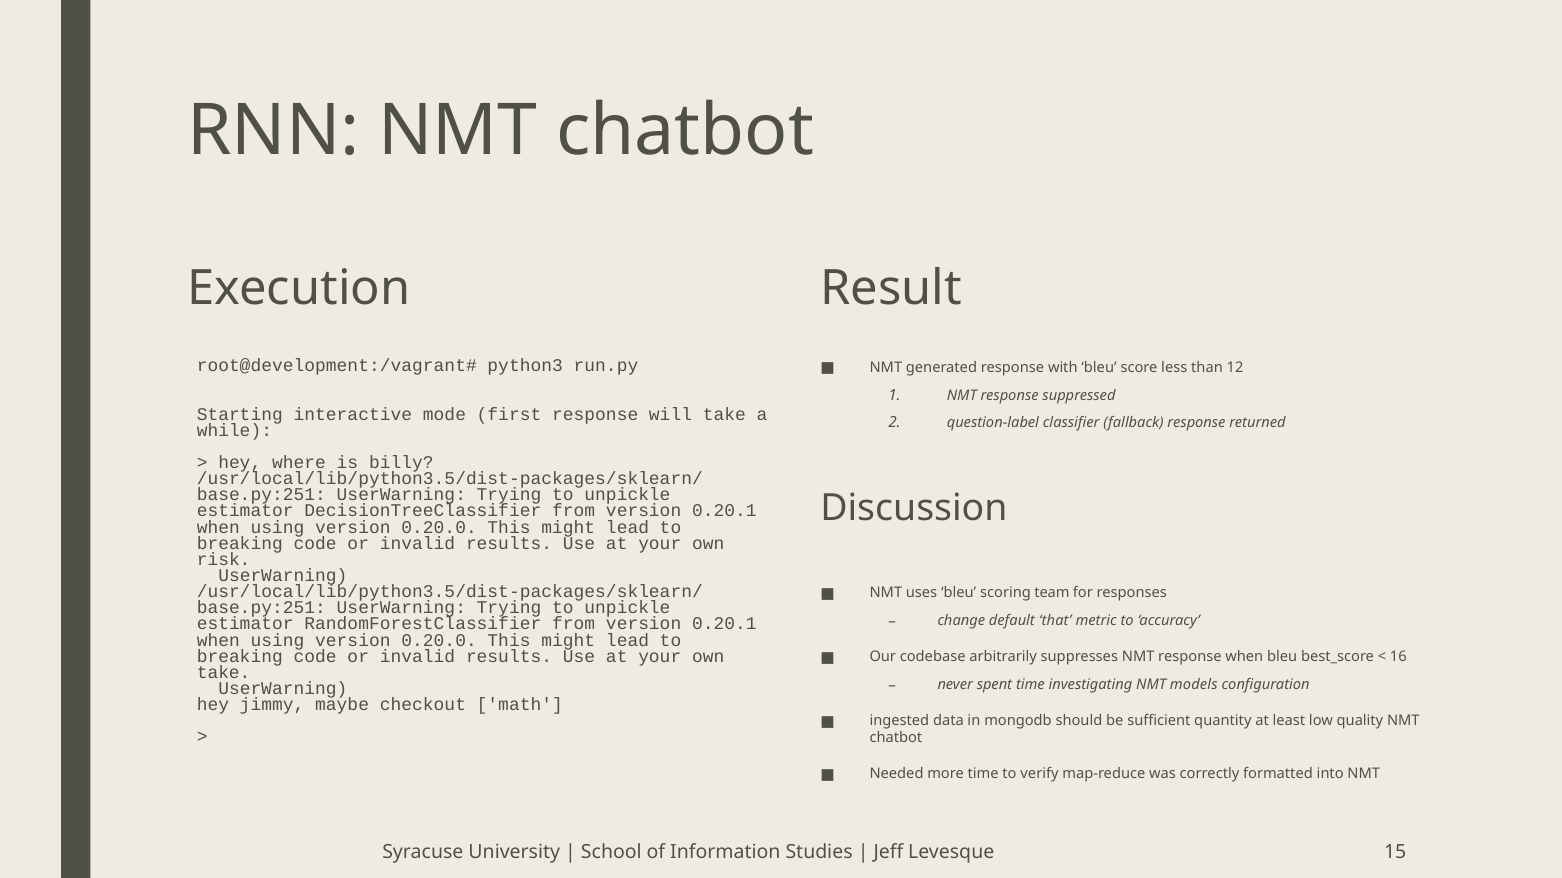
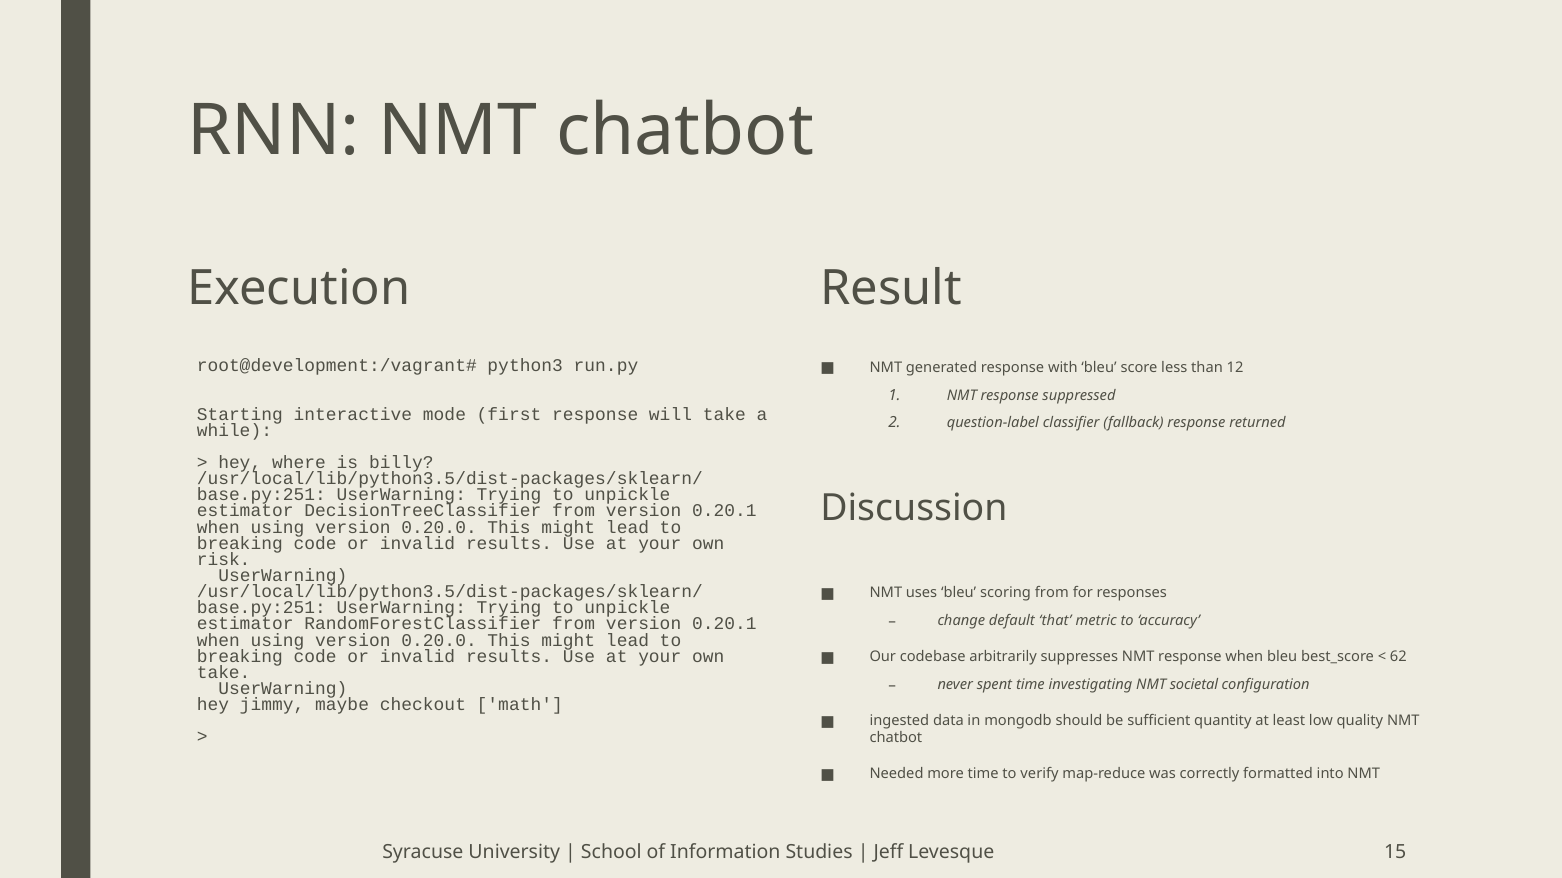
scoring team: team -> from
16: 16 -> 62
models: models -> societal
